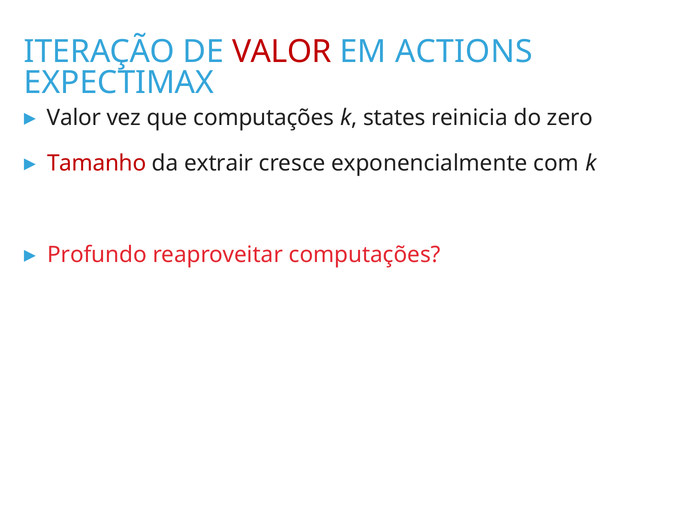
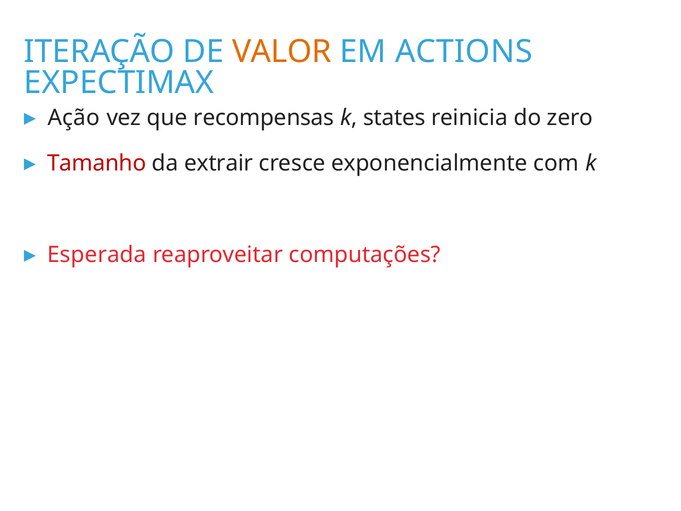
VALOR at (282, 52) colour: red -> orange
Valor at (74, 118): Valor -> Ação
que computações: computações -> recompensas
Profundo: Profundo -> Esperada
